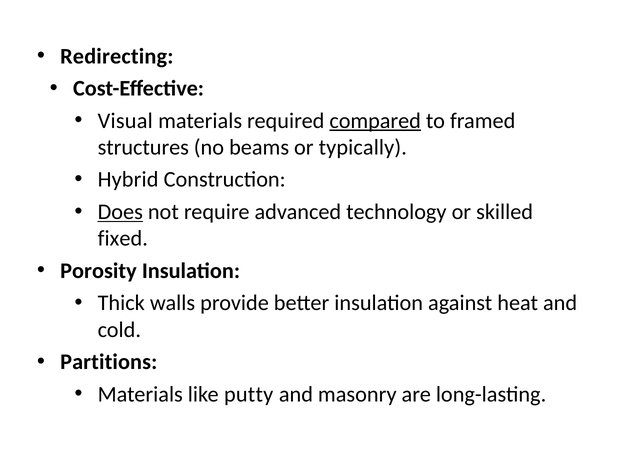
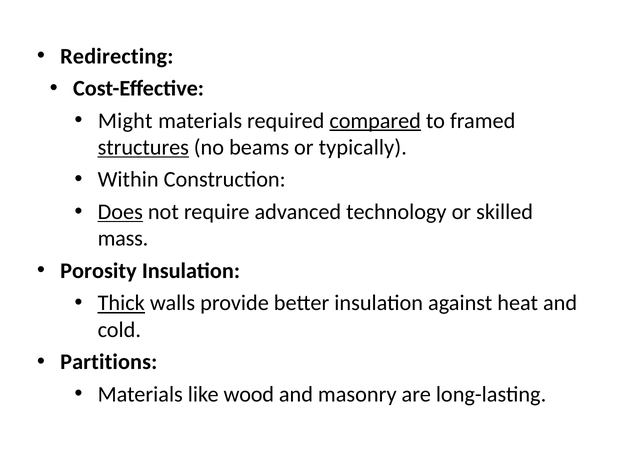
Visual: Visual -> Might
structures underline: none -> present
Hybrid: Hybrid -> Within
fixed: fixed -> mass
Thick underline: none -> present
putty: putty -> wood
